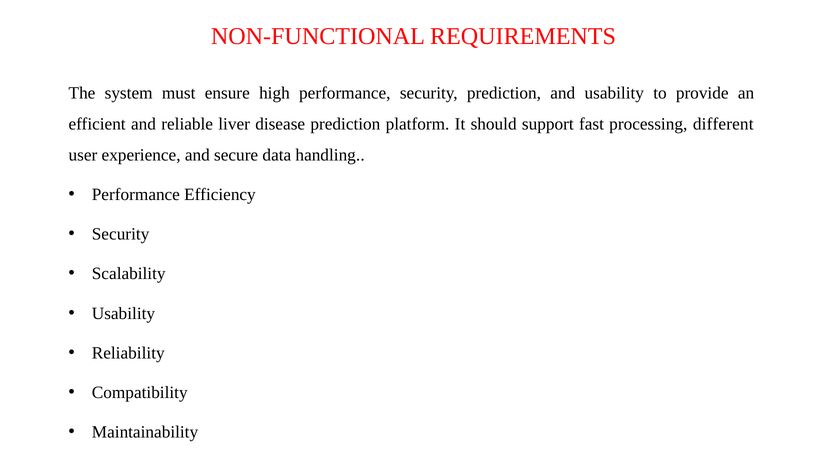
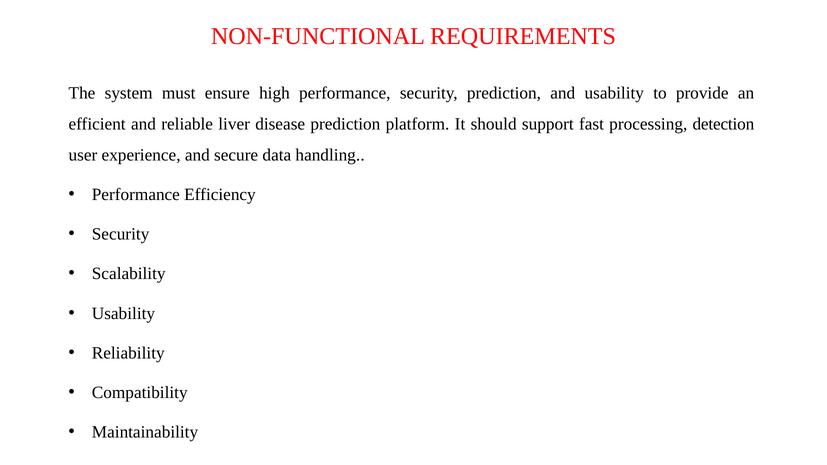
different: different -> detection
